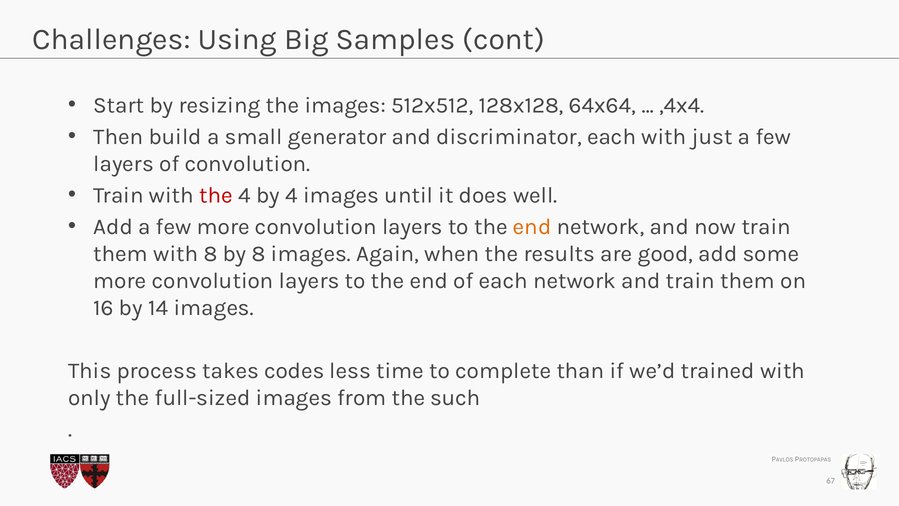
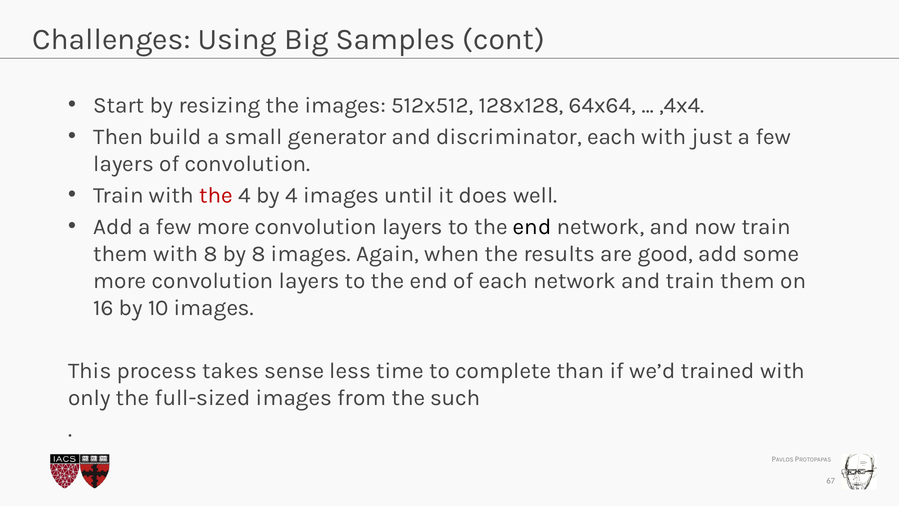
end at (532, 227) colour: orange -> black
14: 14 -> 10
codes: codes -> sense
